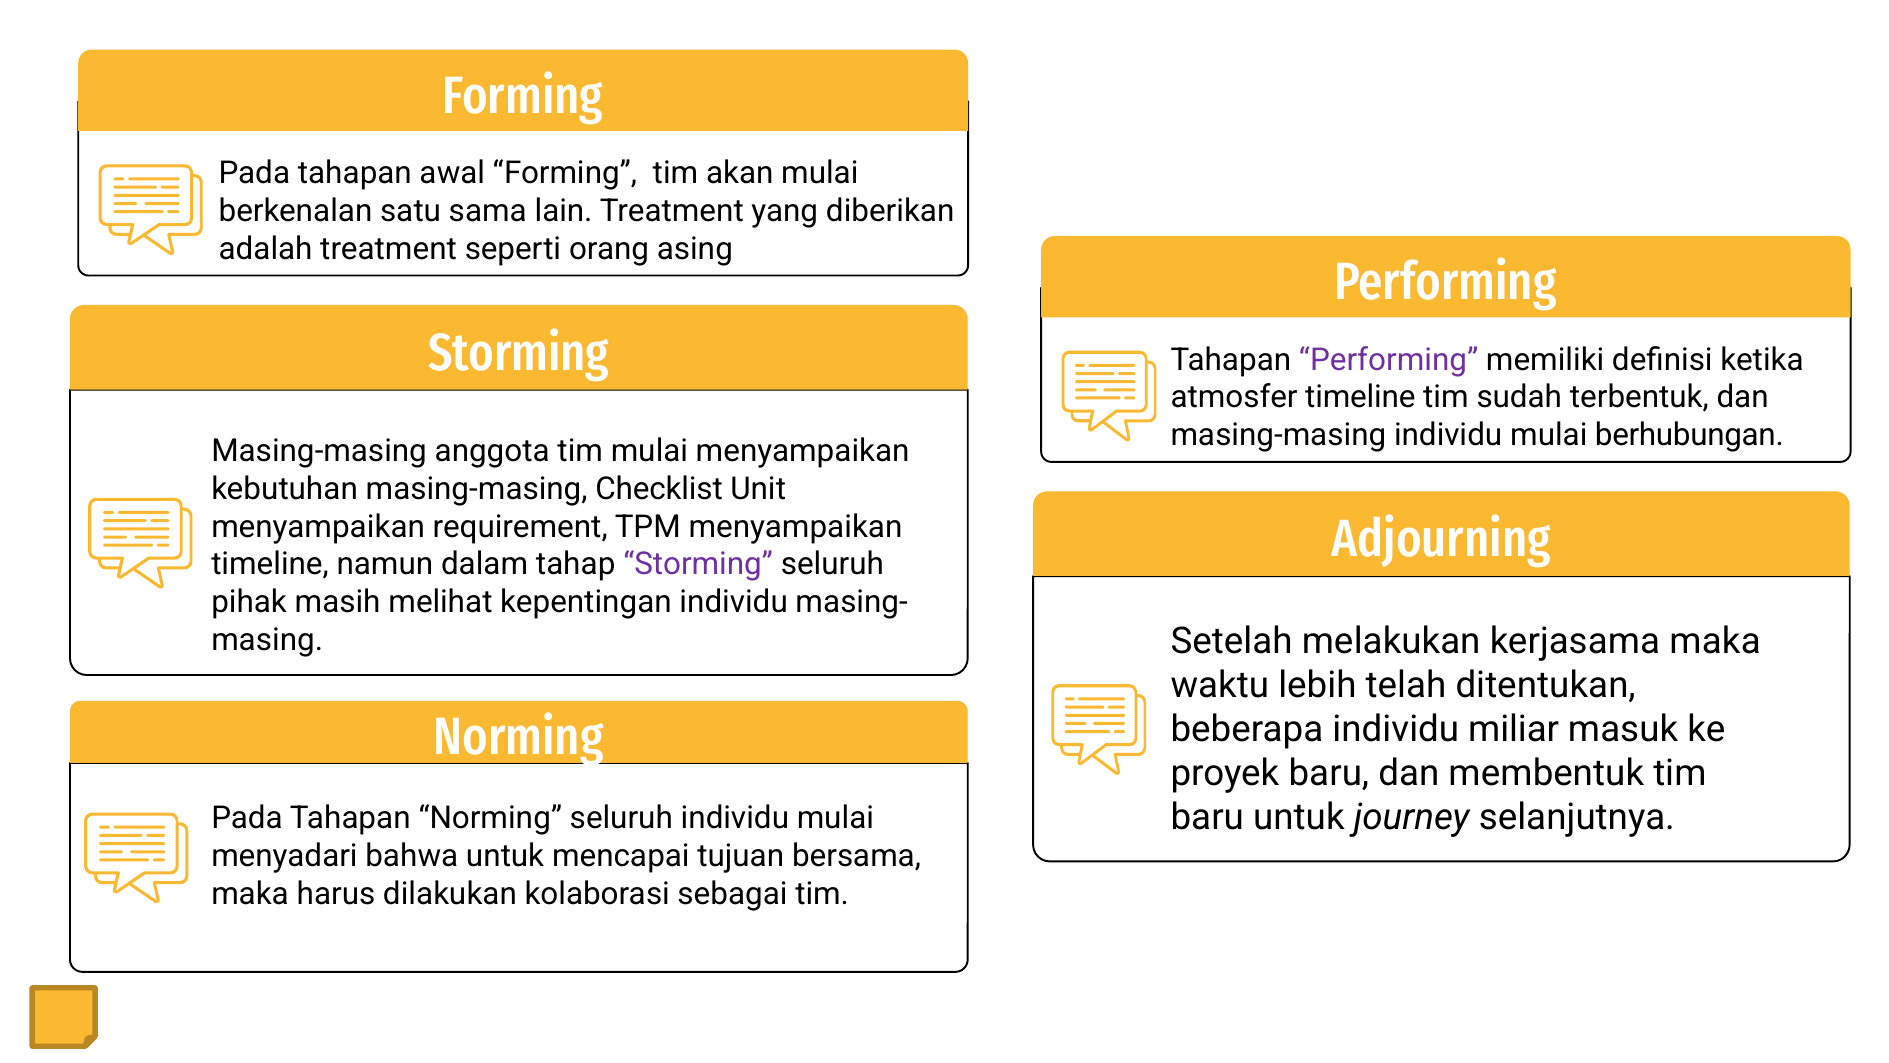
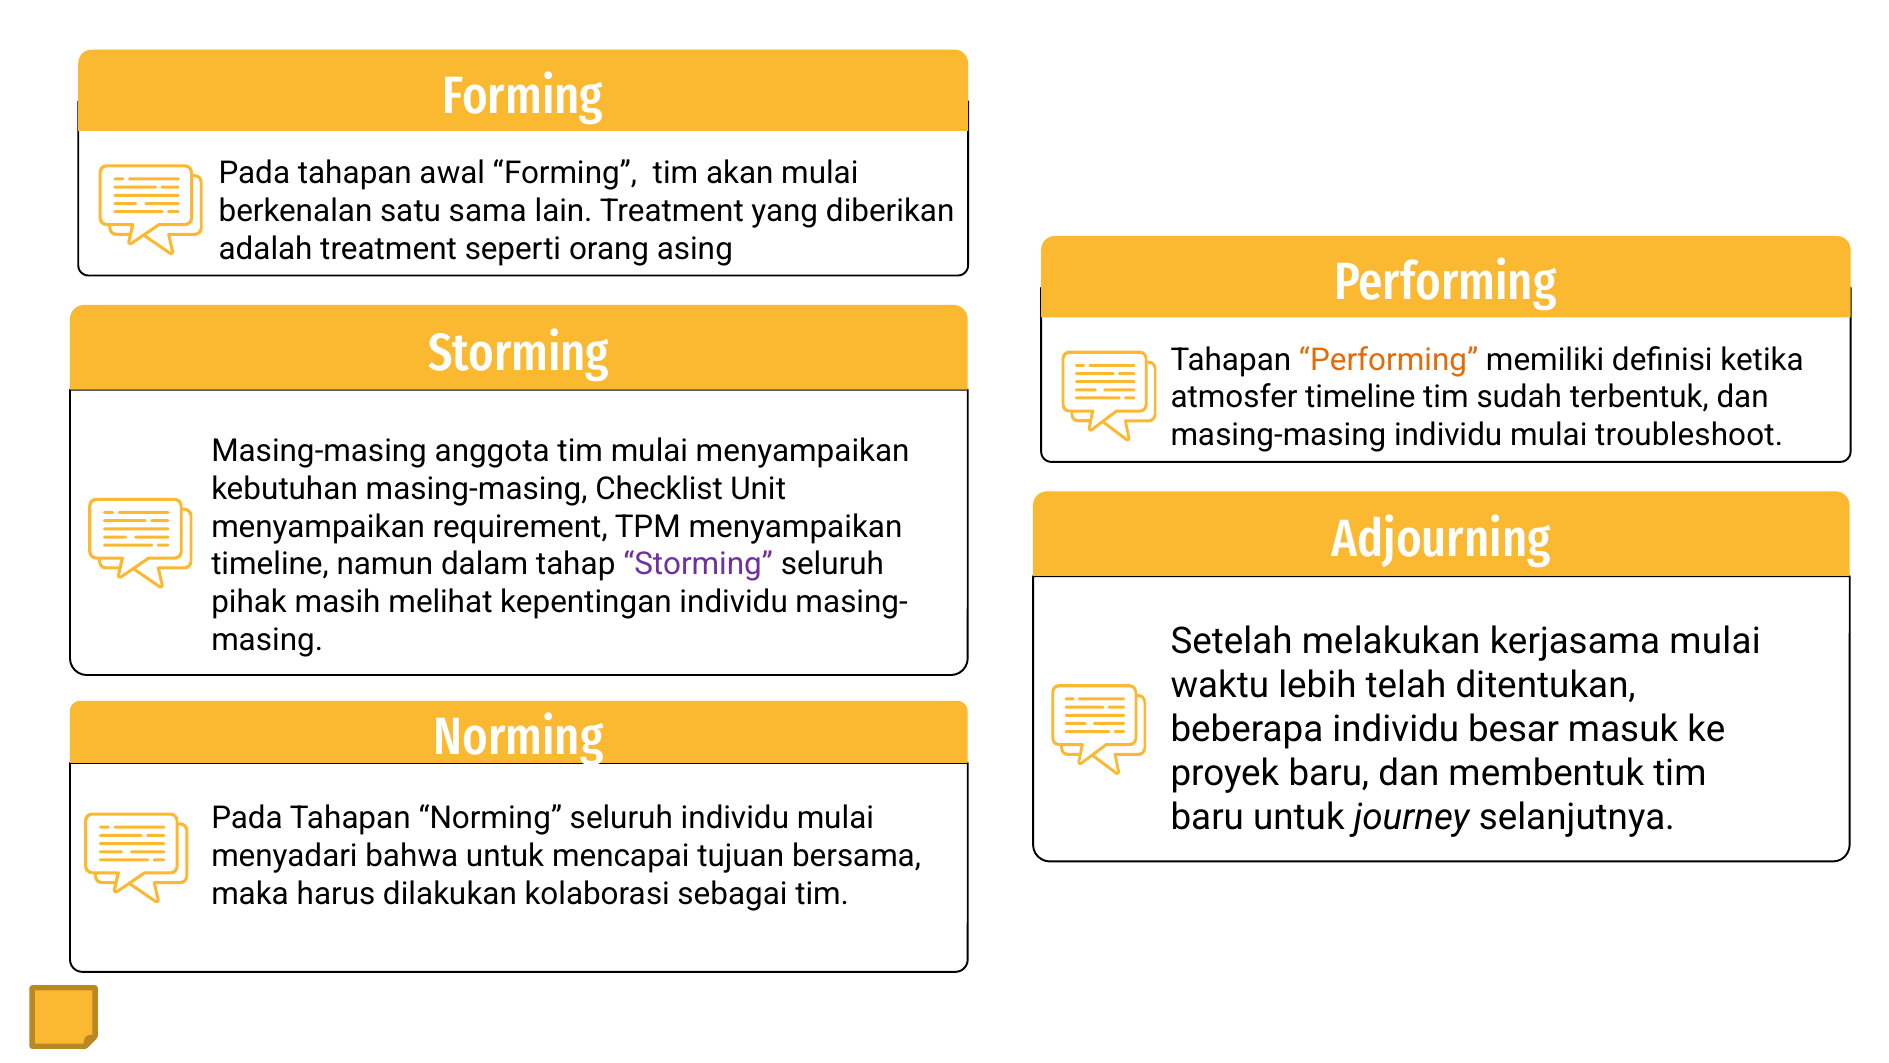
Performing at (1389, 360) colour: purple -> orange
berhubungan: berhubungan -> troubleshoot
kerjasama maka: maka -> mulai
miliar: miliar -> besar
